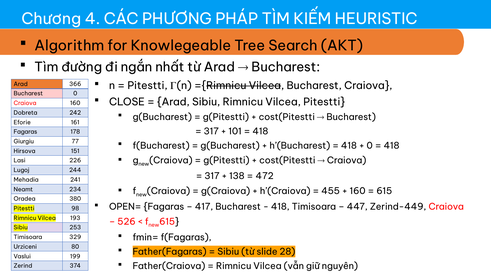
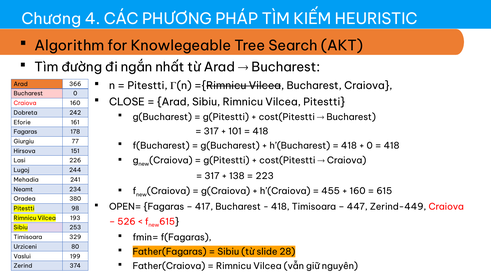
472: 472 -> 223
